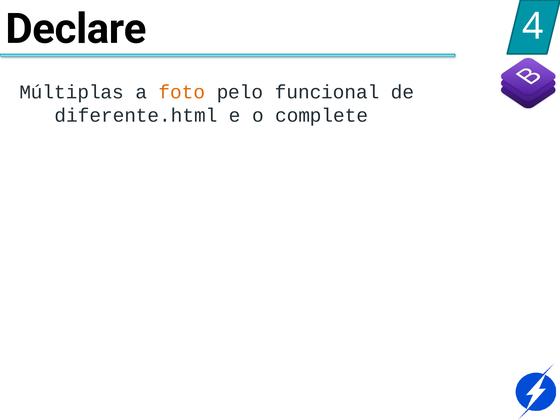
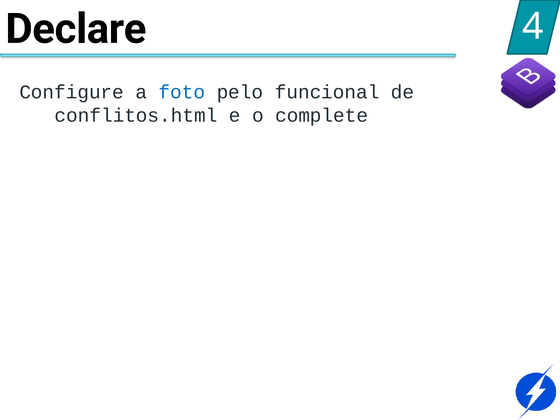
Múltiplas: Múltiplas -> Configure
foto colour: orange -> blue
diferente.html: diferente.html -> conflitos.html
